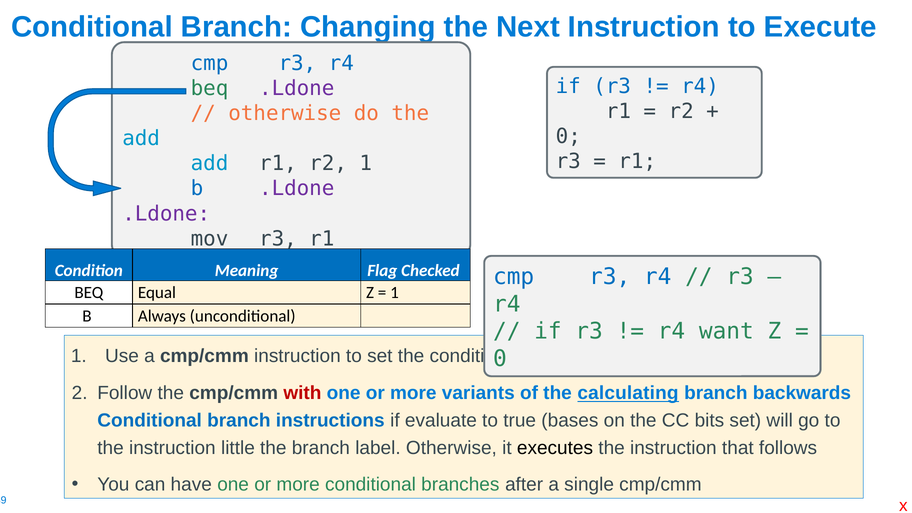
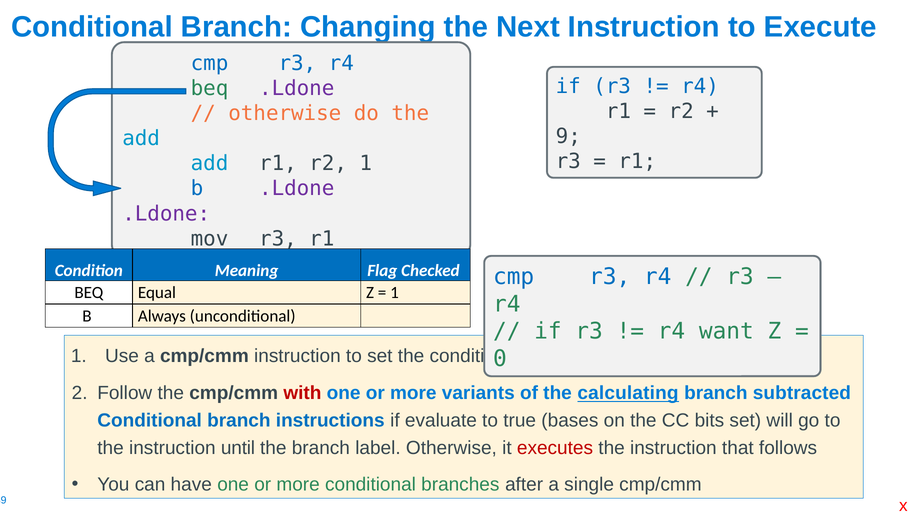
0 at (568, 136): 0 -> 9
backwards: backwards -> subtracted
little: little -> until
executes colour: black -> red
